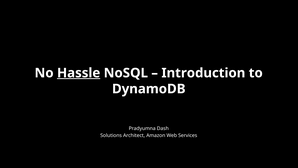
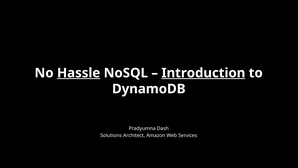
Introduction underline: none -> present
